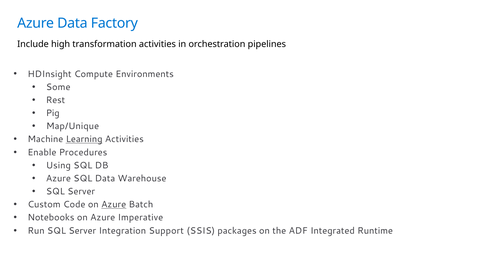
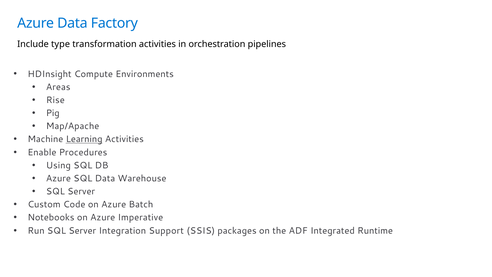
high: high -> type
Some: Some -> Areas
Rest: Rest -> Rise
Map/Unique: Map/Unique -> Map/Apache
Azure at (114, 204) underline: present -> none
